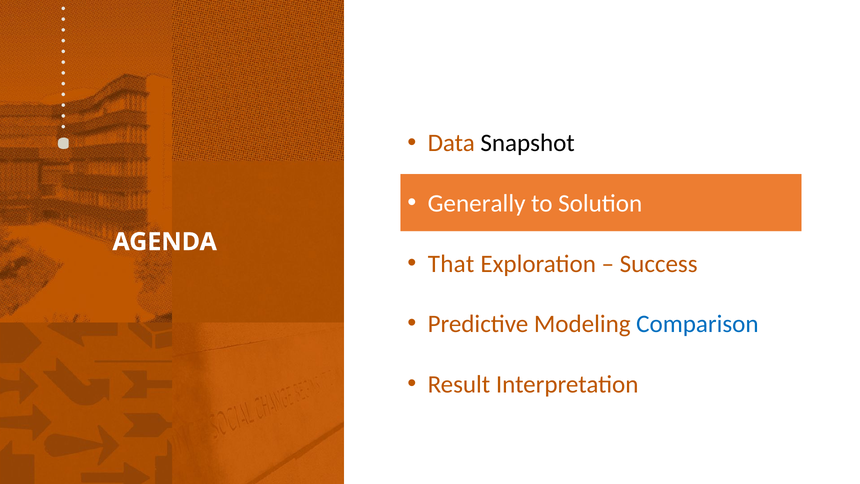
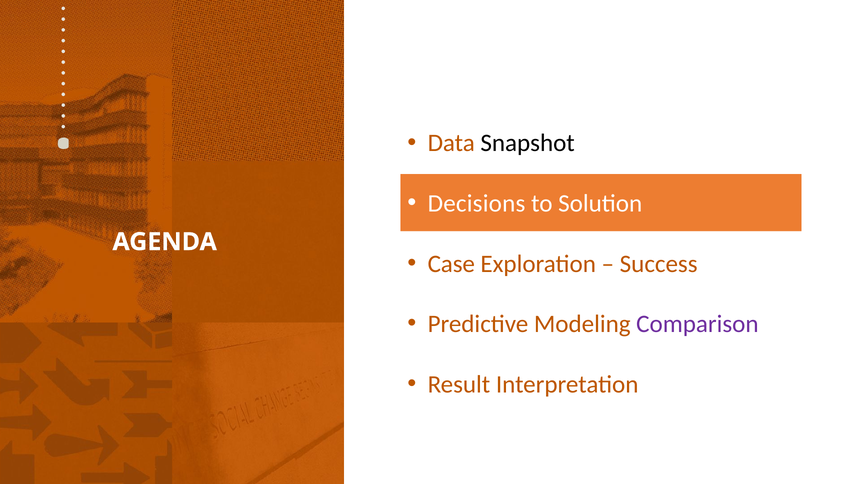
Generally: Generally -> Decisions
That: That -> Case
Comparison colour: blue -> purple
